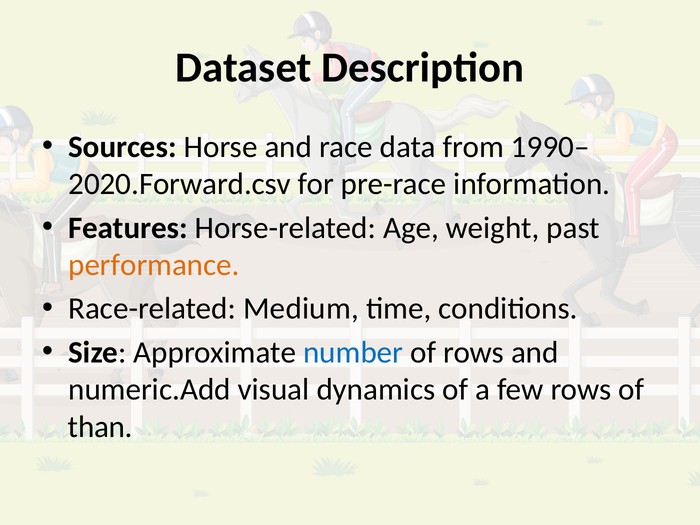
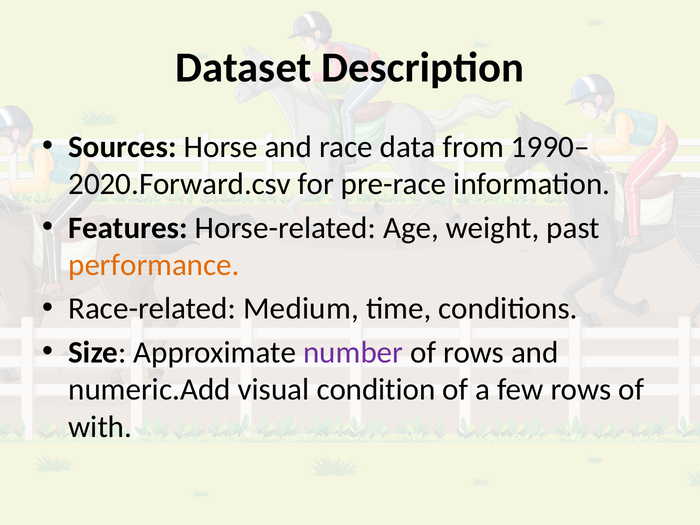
number colour: blue -> purple
dynamics: dynamics -> condition
than: than -> with
